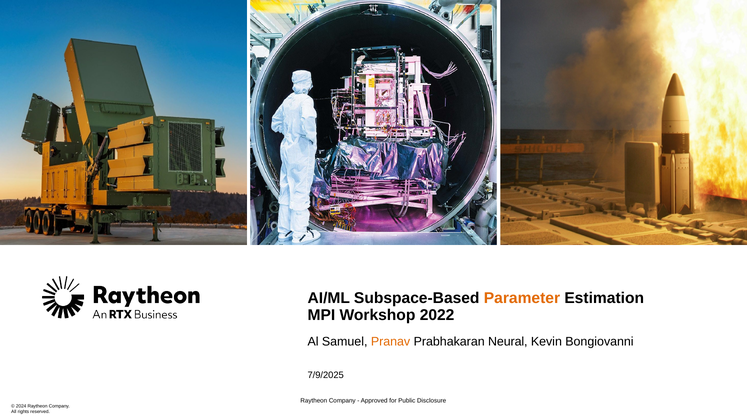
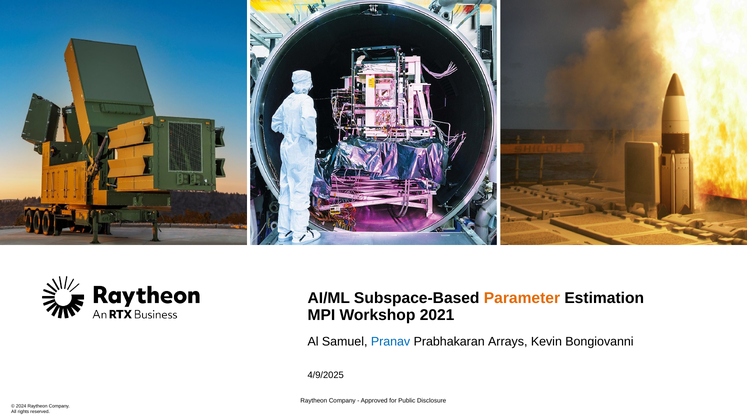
2022: 2022 -> 2021
Pranav colour: orange -> blue
Neural: Neural -> Arrays
7/9/2025: 7/9/2025 -> 4/9/2025
